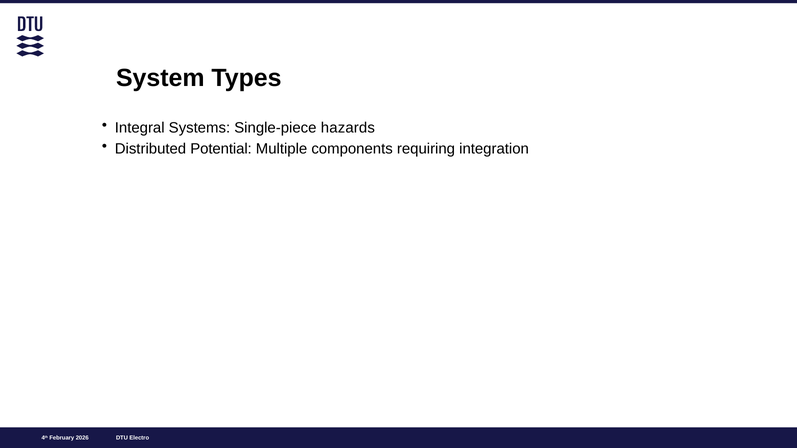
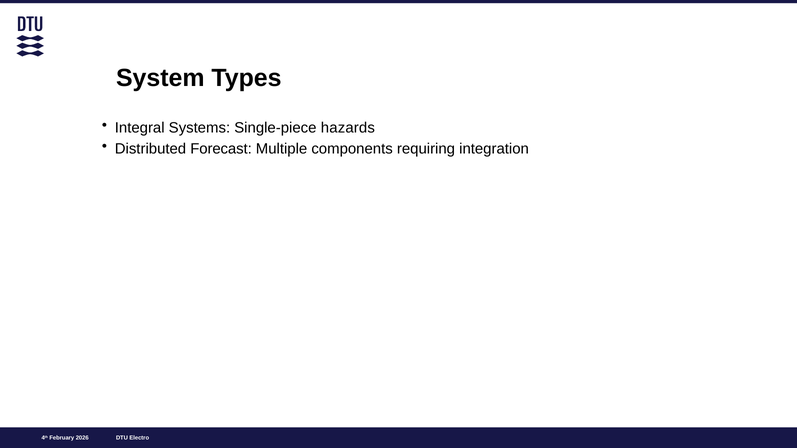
Potential: Potential -> Forecast
